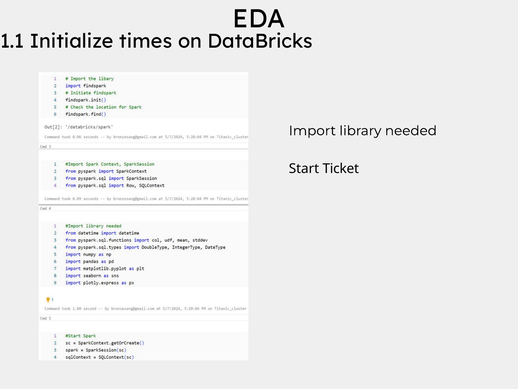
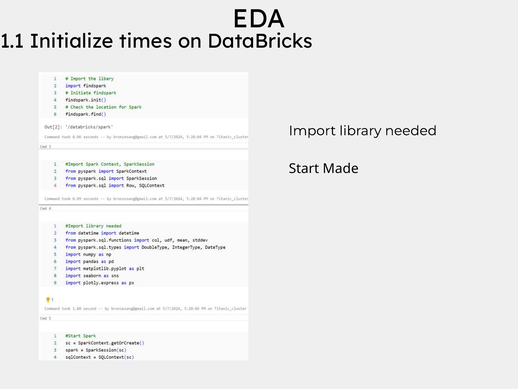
Ticket: Ticket -> Made
